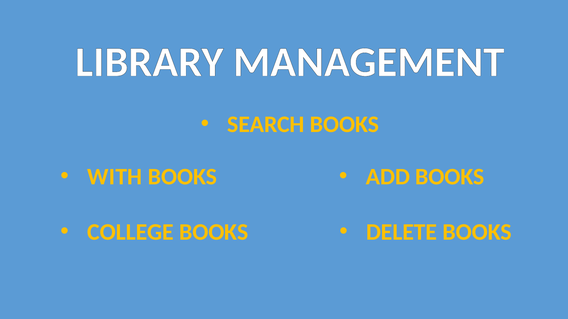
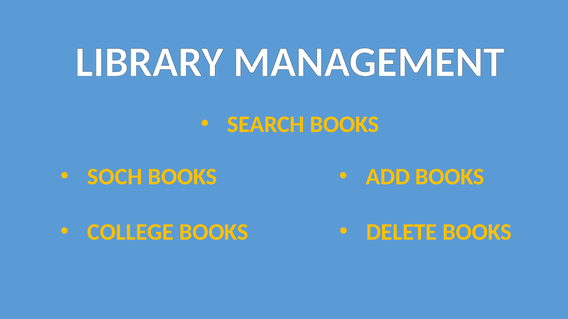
WITH: WITH -> SOCH
